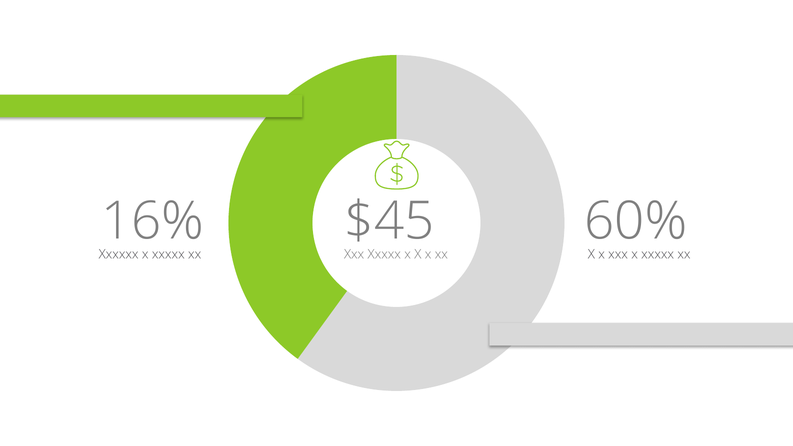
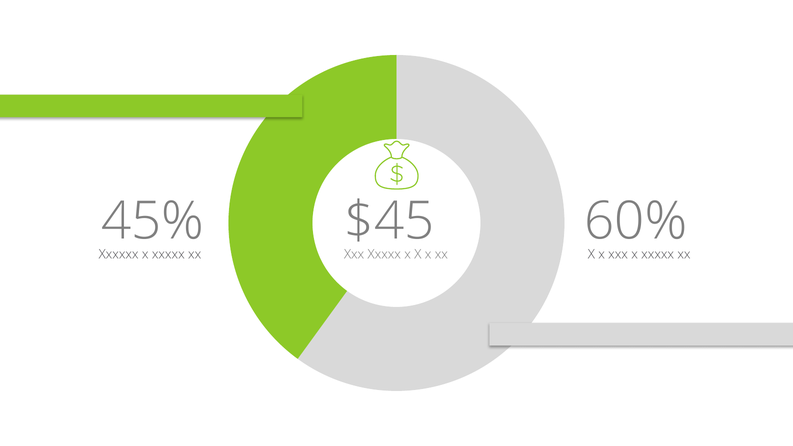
16%: 16% -> 45%
